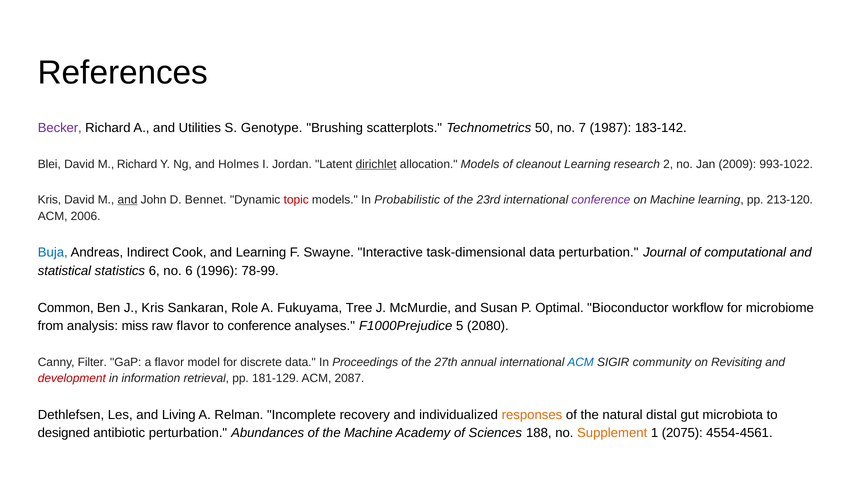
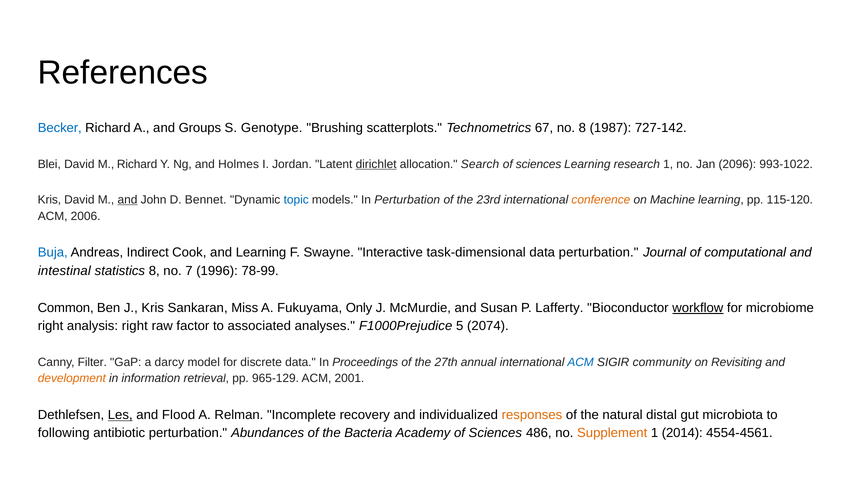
Becker colour: purple -> blue
Utilities: Utilities -> Groups
50: 50 -> 67
no 7: 7 -> 8
183-142: 183-142 -> 727-142
allocation Models: Models -> Search
cleanout at (539, 164): cleanout -> sciences
research 2: 2 -> 1
2009: 2009 -> 2096
topic colour: red -> blue
In Probabilistic: Probabilistic -> Perturbation
conference at (601, 199) colour: purple -> orange
213-120: 213-120 -> 115-120
statistical: statistical -> intestinal
statistics 6: 6 -> 8
no 6: 6 -> 7
Role: Role -> Miss
Tree: Tree -> Only
Optimal: Optimal -> Lafferty
workflow underline: none -> present
from at (51, 326): from -> right
analysis miss: miss -> right
raw flavor: flavor -> factor
to conference: conference -> associated
2080: 2080 -> 2074
a flavor: flavor -> darcy
development colour: red -> orange
181-129: 181-129 -> 965-129
2087: 2087 -> 2001
Les underline: none -> present
Living: Living -> Flood
designed: designed -> following
the Machine: Machine -> Bacteria
188: 188 -> 486
2075: 2075 -> 2014
